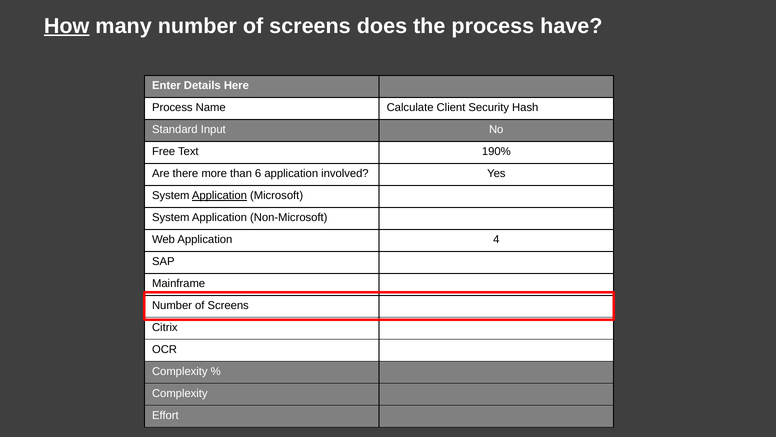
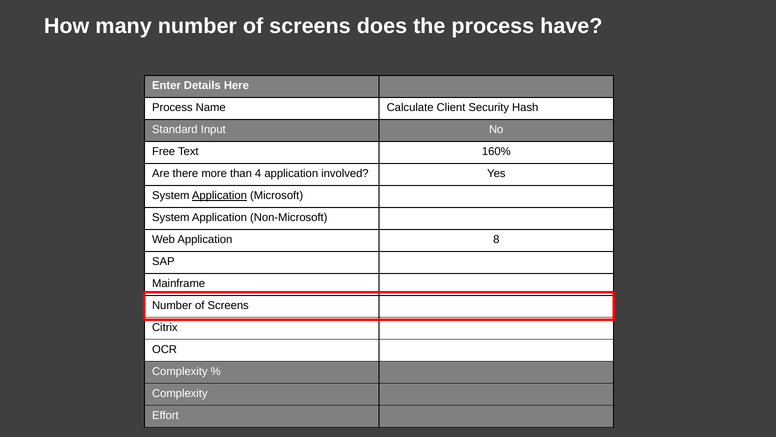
How underline: present -> none
190%: 190% -> 160%
6: 6 -> 4
4: 4 -> 8
